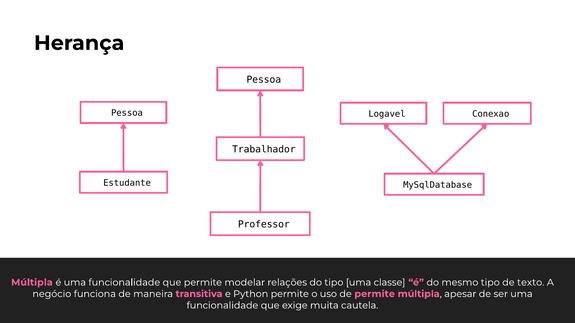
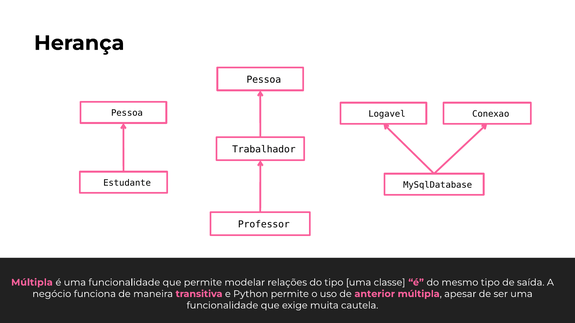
texto: texto -> saída
de permite: permite -> anterior
